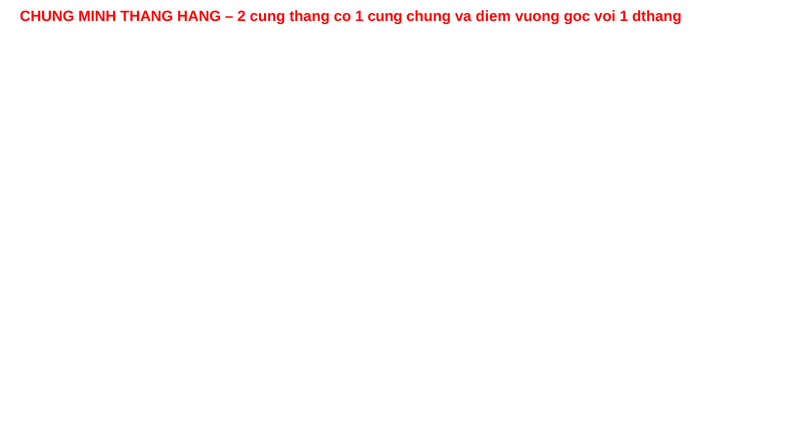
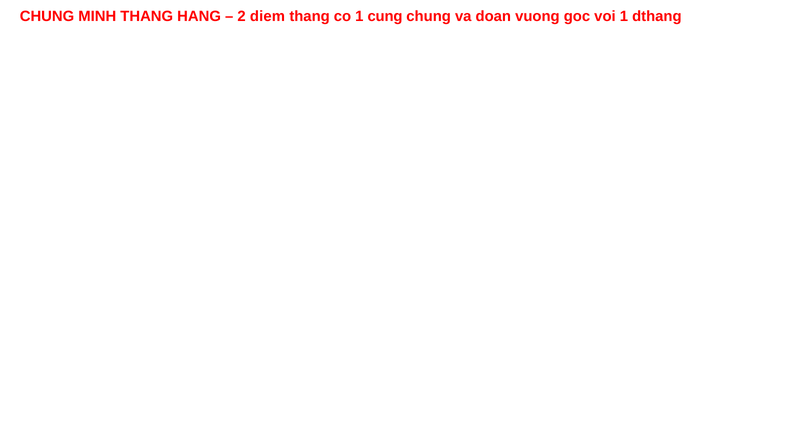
2 cung: cung -> diem
diem: diem -> doan
